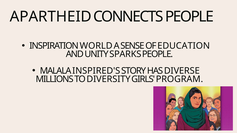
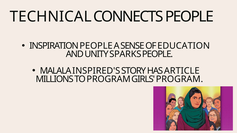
APARTHEID: APARTHEID -> TECHNICAL
INSPIRATION WORLD: WORLD -> PEOPLE
DIVERSE: DIVERSE -> ARTICLE
TO DIVERSITY: DIVERSITY -> PROGRAM
